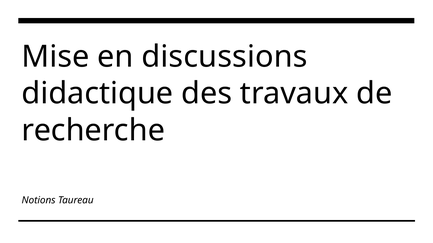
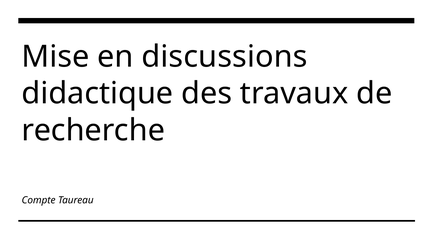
Notions: Notions -> Compte
